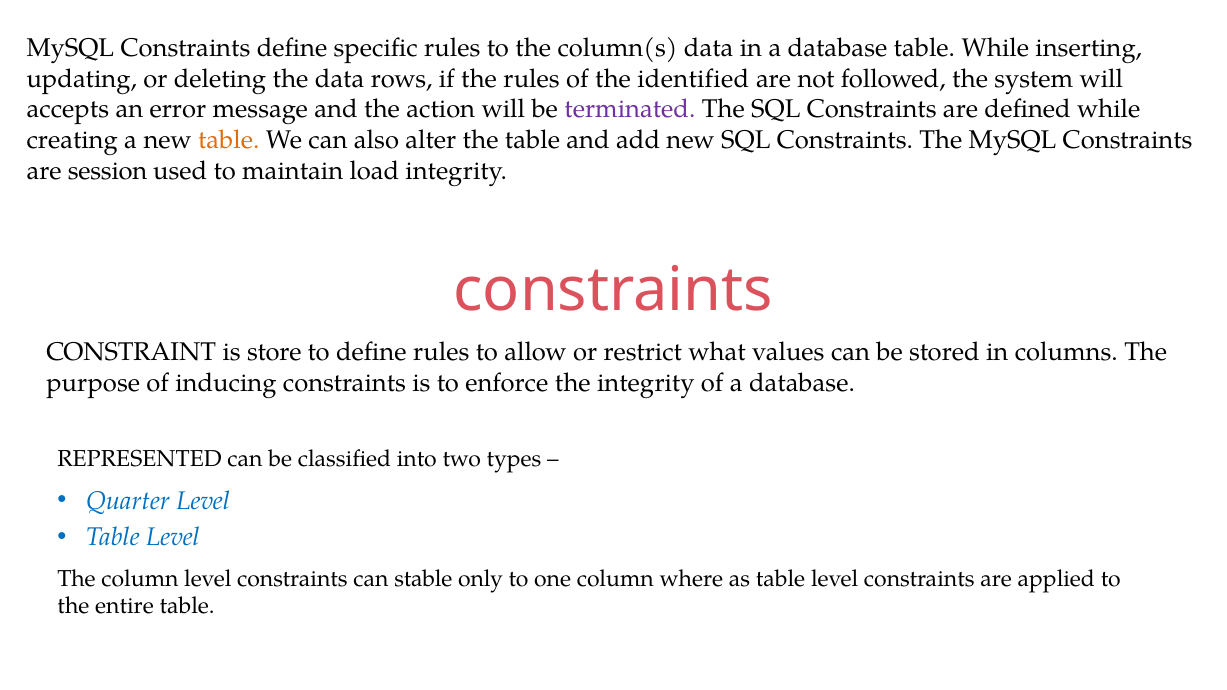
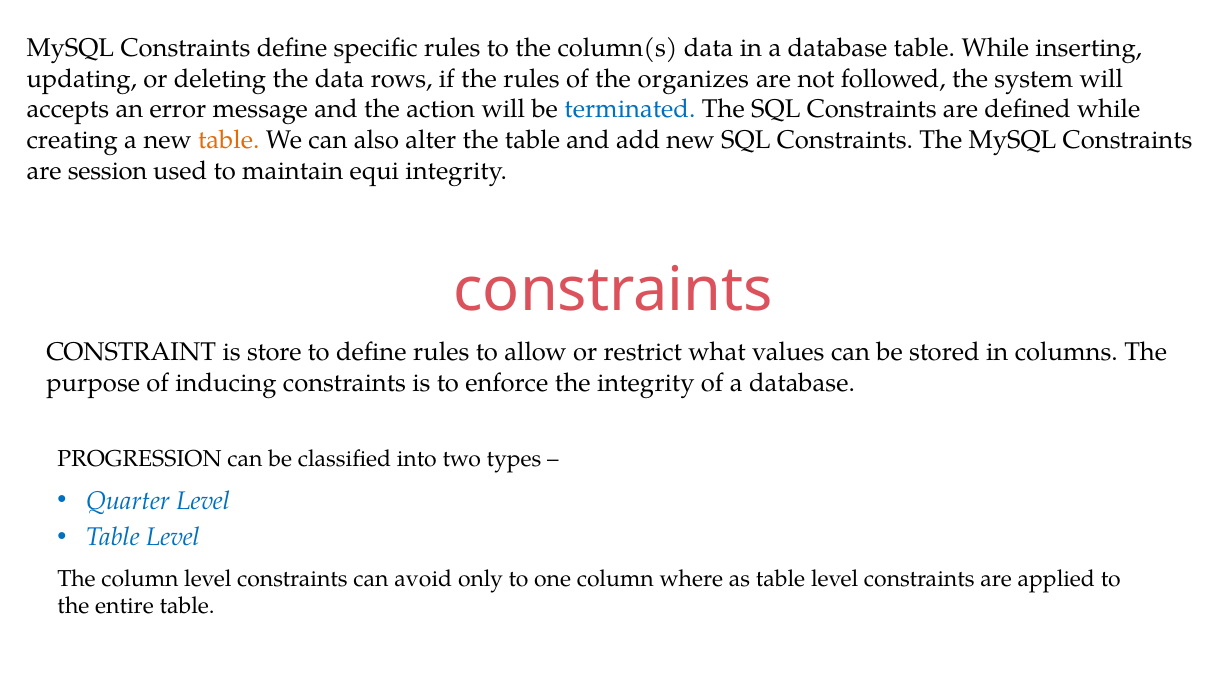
identified: identified -> organizes
terminated colour: purple -> blue
load: load -> equi
REPRESENTED: REPRESENTED -> PROGRESSION
stable: stable -> avoid
